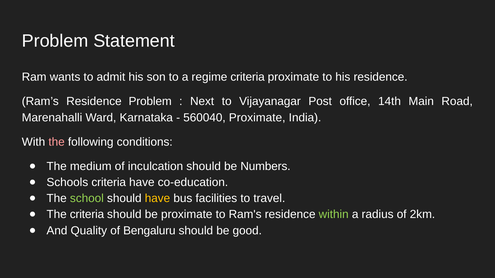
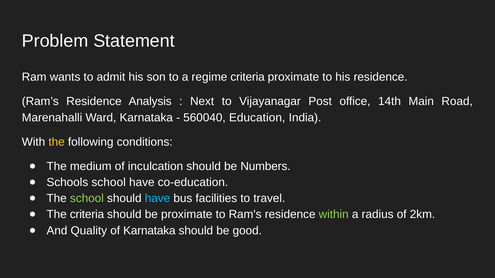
Residence Problem: Problem -> Analysis
560040 Proximate: Proximate -> Education
the at (57, 142) colour: pink -> yellow
Schools criteria: criteria -> school
have at (157, 199) colour: yellow -> light blue
of Bengaluru: Bengaluru -> Karnataka
